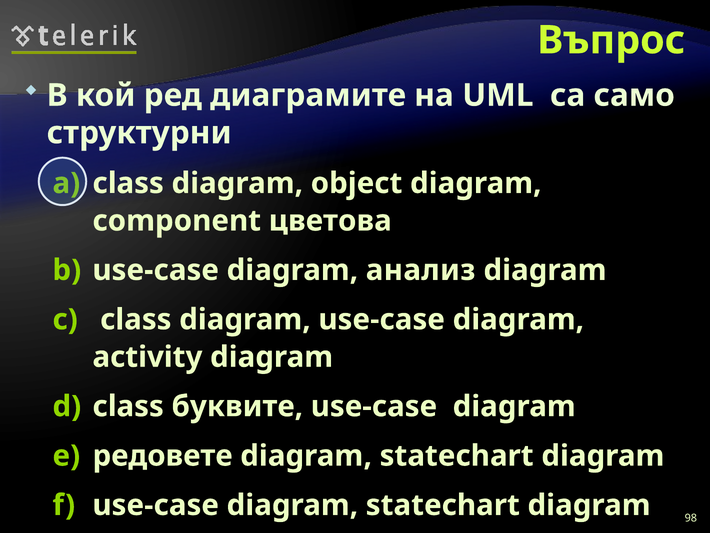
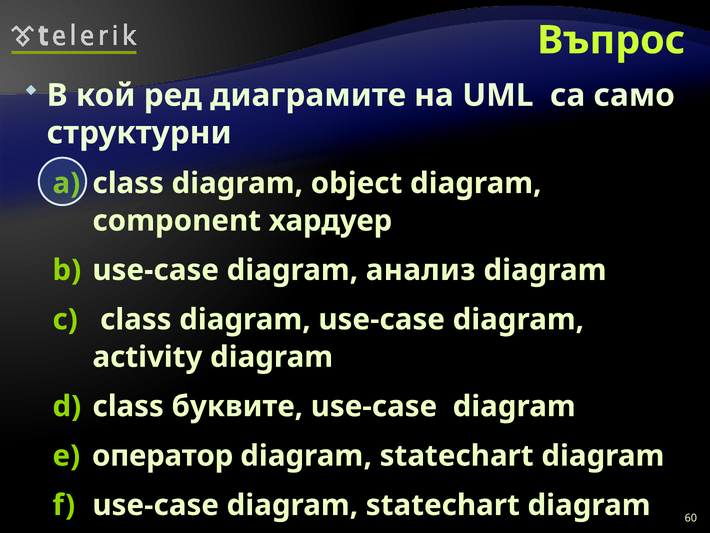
цветова: цветова -> хардуер
редовете: редовете -> оператор
98: 98 -> 60
